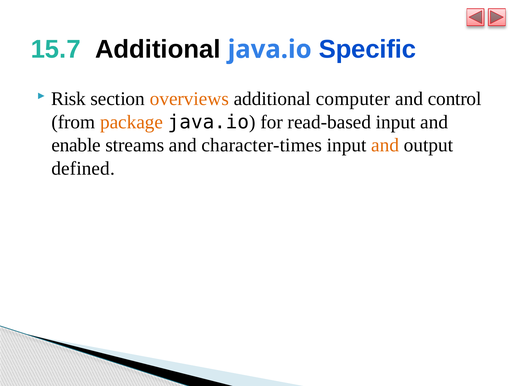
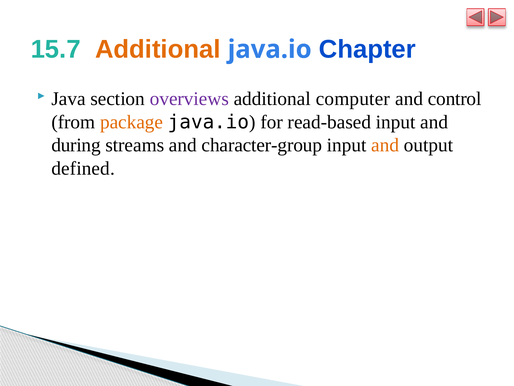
Additional at (158, 49) colour: black -> orange
Specific: Specific -> Chapter
Risk: Risk -> Java
overviews colour: orange -> purple
enable: enable -> during
character-times: character-times -> character-group
